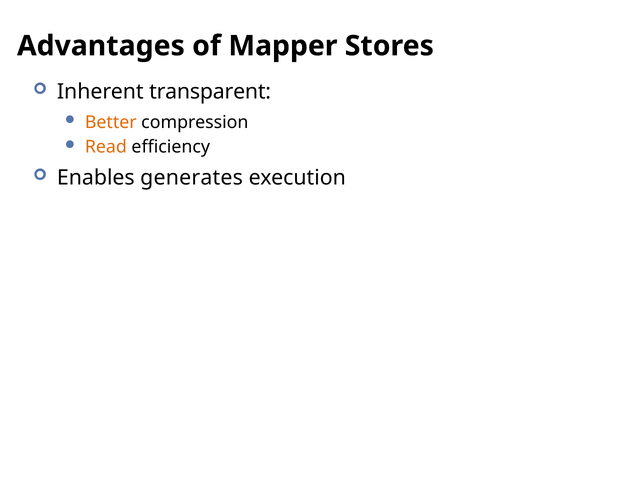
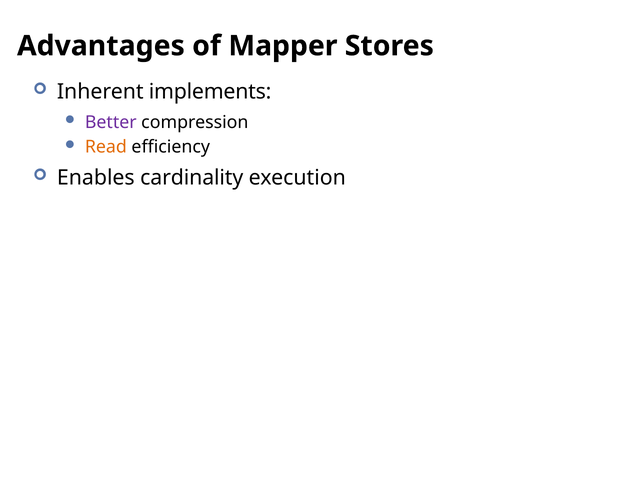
transparent: transparent -> implements
Better colour: orange -> purple
generates: generates -> cardinality
